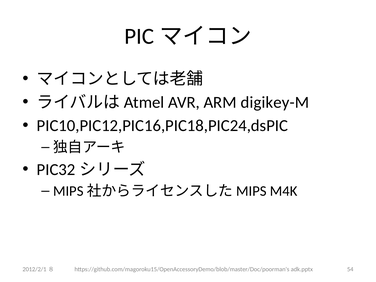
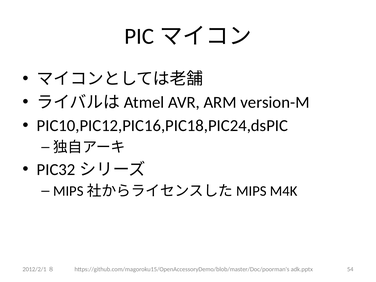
digikey-M: digikey-M -> version-M
